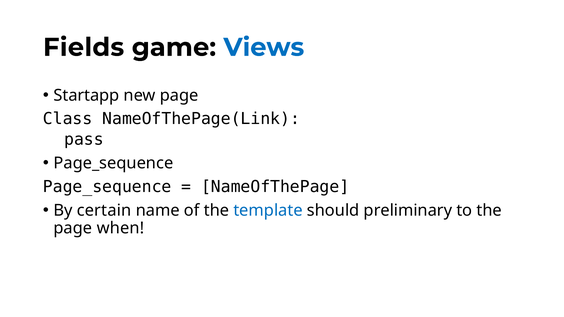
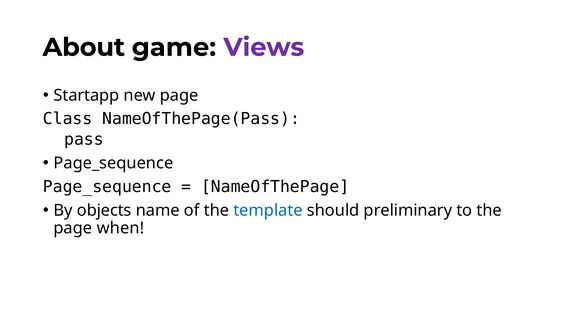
Fields: Fields -> About
Views colour: blue -> purple
NameOfThePage(Link: NameOfThePage(Link -> NameOfThePage(Pass
certain: certain -> objects
